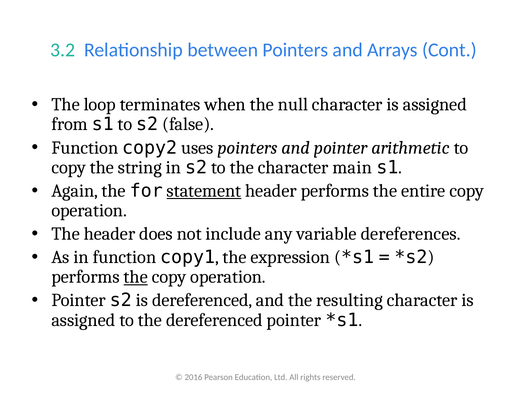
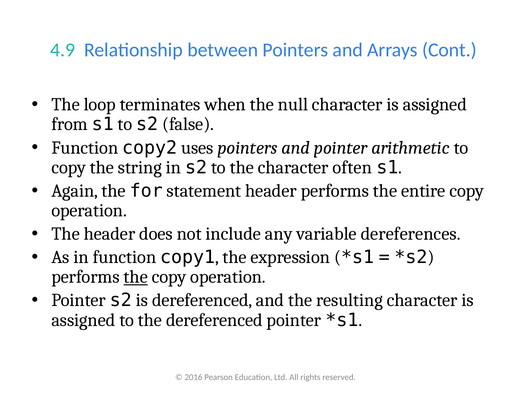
3.2: 3.2 -> 4.9
main: main -> often
statement underline: present -> none
